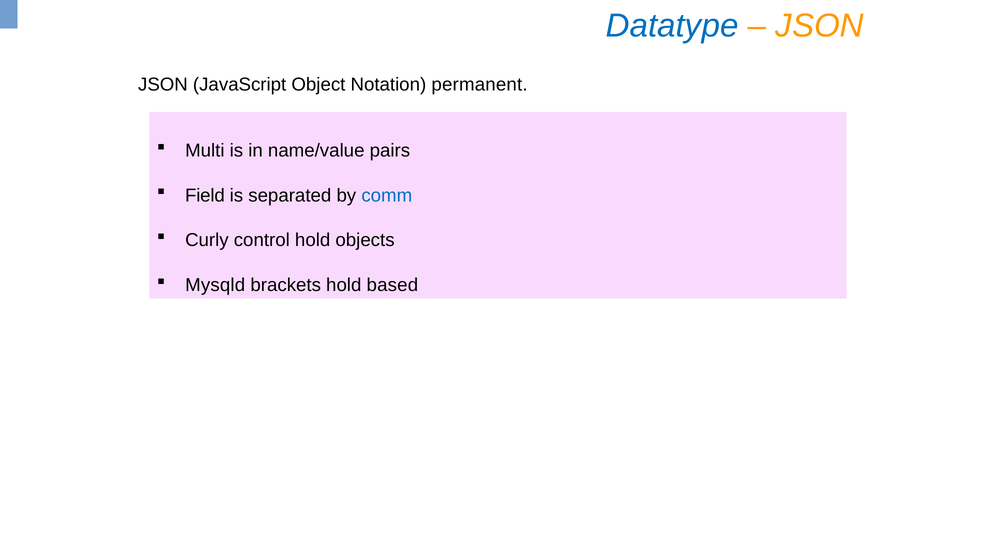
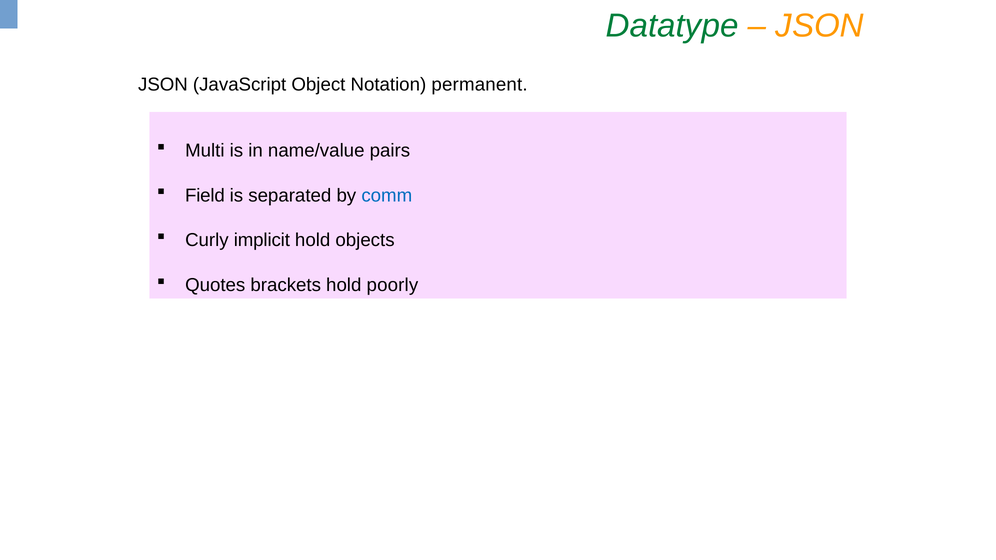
Datatype colour: blue -> green
control: control -> implicit
Mysqld: Mysqld -> Quotes
based: based -> poorly
